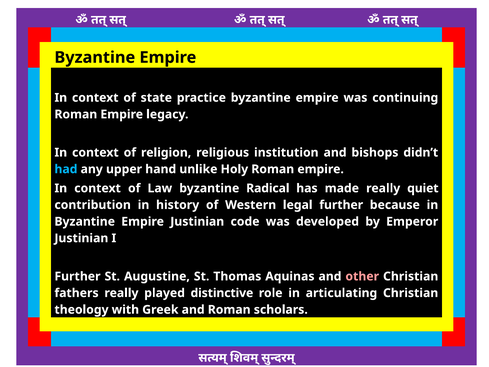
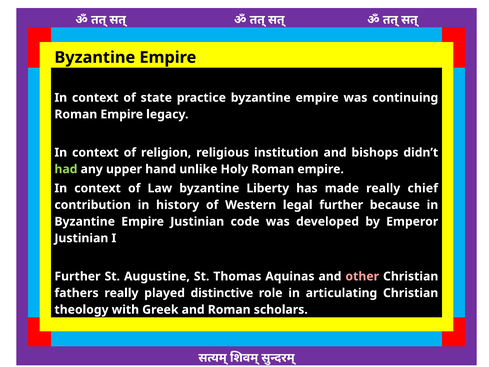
had colour: light blue -> light green
Radical: Radical -> Liberty
quiet: quiet -> chief
